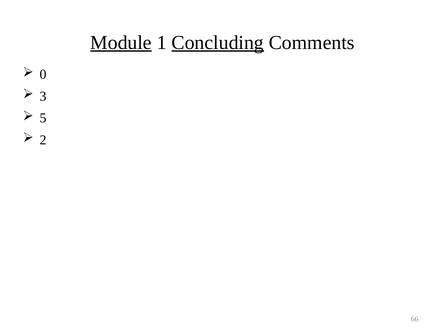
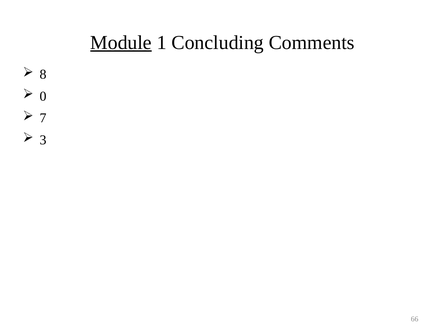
Concluding underline: present -> none
0: 0 -> 8
3: 3 -> 0
5: 5 -> 7
2: 2 -> 3
